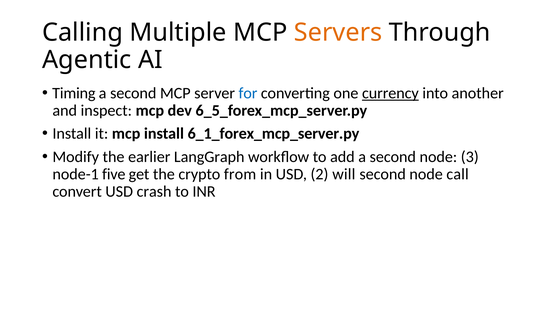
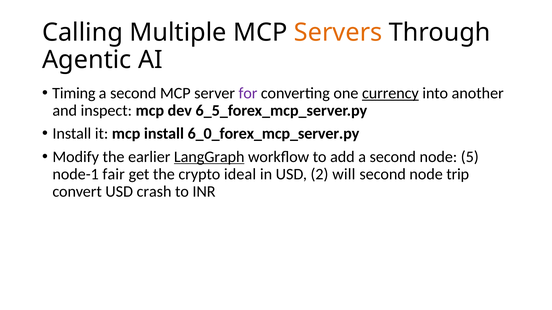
for colour: blue -> purple
6_1_forex_mcp_server.py: 6_1_forex_mcp_server.py -> 6_0_forex_mcp_server.py
LangGraph underline: none -> present
3: 3 -> 5
five: five -> fair
from: from -> ideal
call: call -> trip
